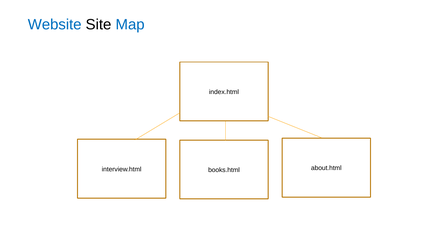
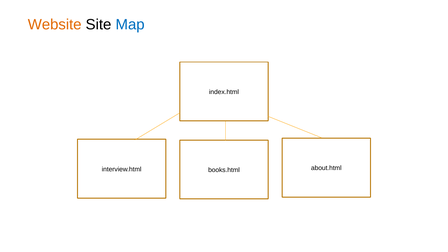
Website at (55, 25) colour: blue -> orange
